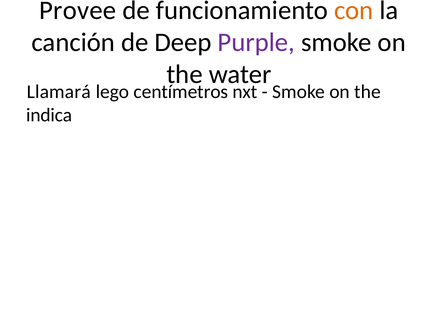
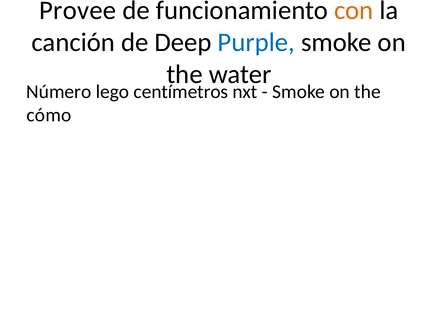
Purple colour: purple -> blue
Llamará: Llamará -> Número
indica: indica -> cómo
